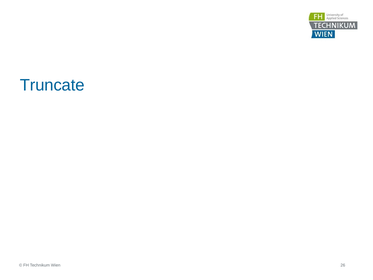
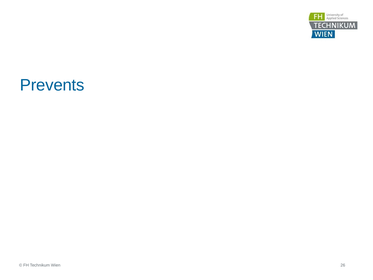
Truncate: Truncate -> Prevents
